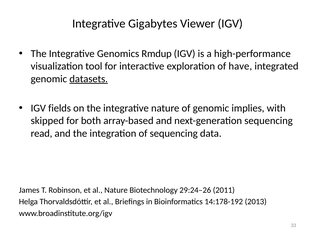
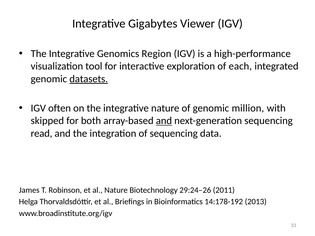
Rmdup: Rmdup -> Region
have: have -> each
fields: fields -> often
implies: implies -> million
and at (164, 121) underline: none -> present
